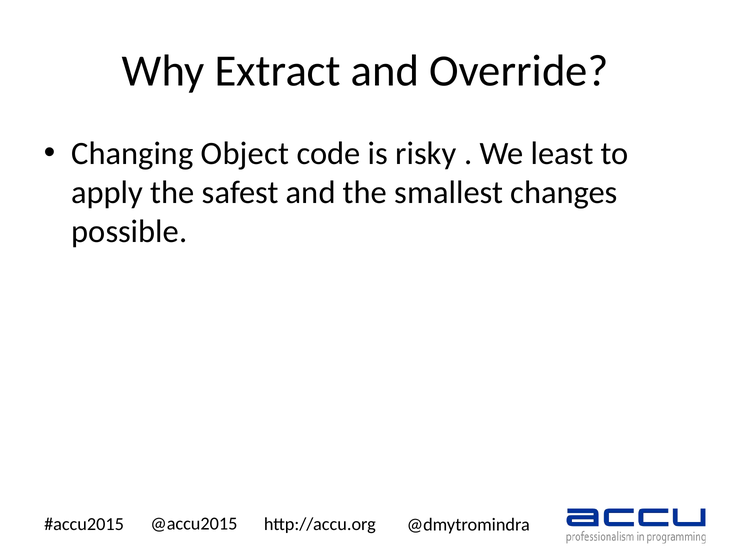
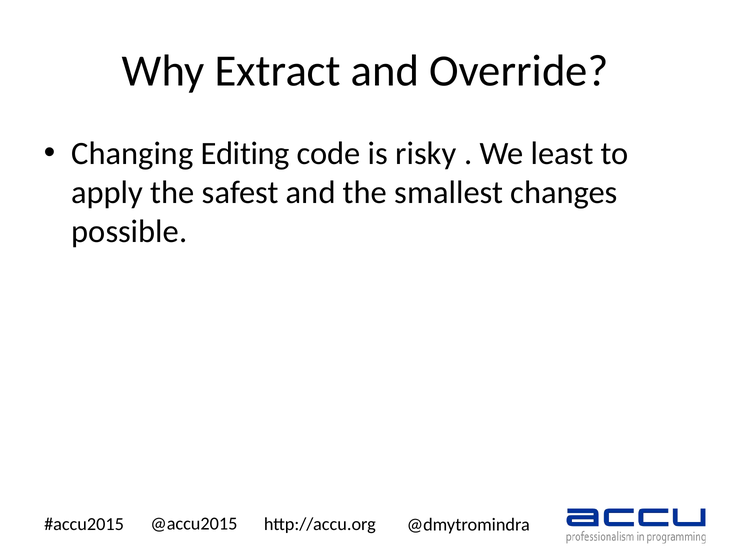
Object: Object -> Editing
